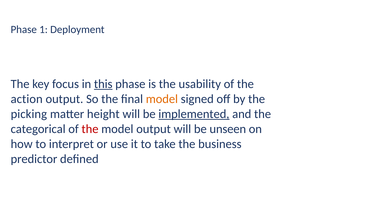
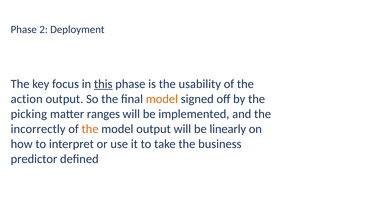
1: 1 -> 2
height: height -> ranges
implemented underline: present -> none
categorical: categorical -> incorrectly
the at (90, 129) colour: red -> orange
unseen: unseen -> linearly
